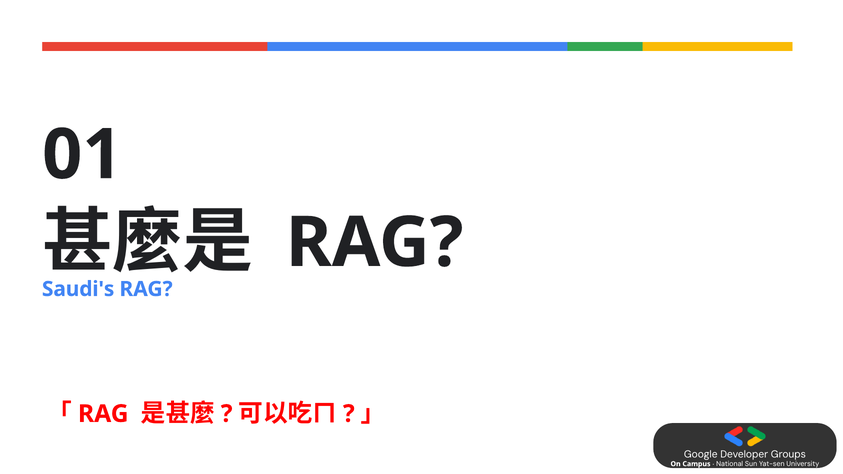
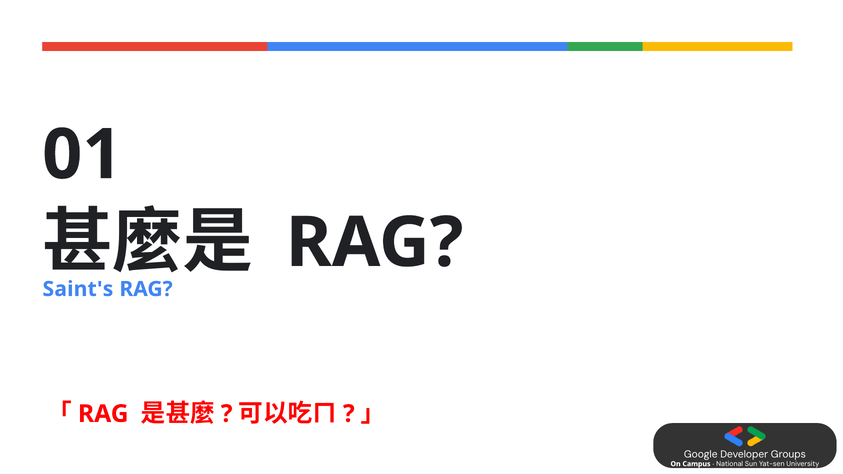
Saudi's: Saudi's -> Saint's
